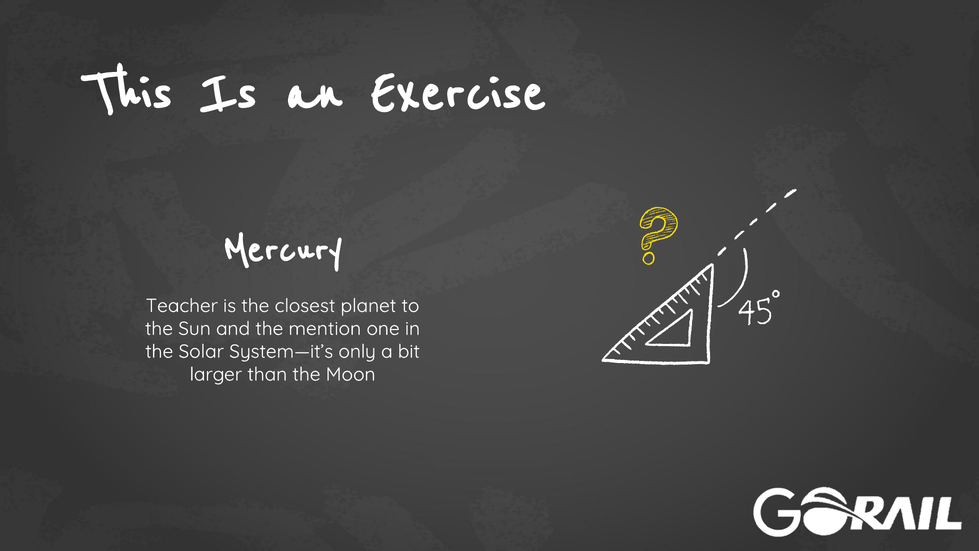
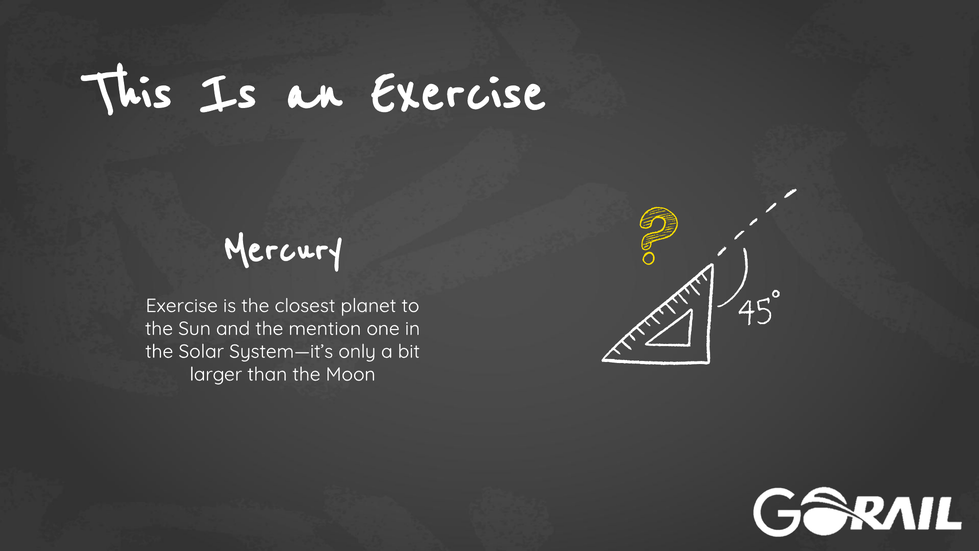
Teacher at (182, 306): Teacher -> Exercise
